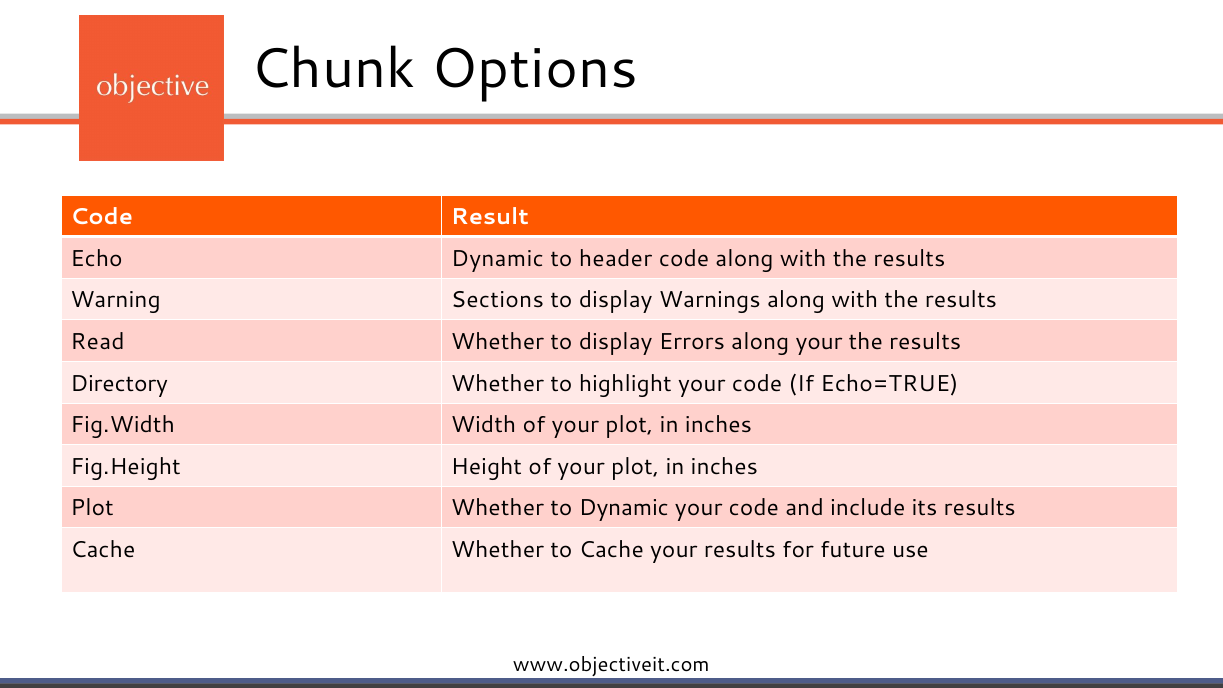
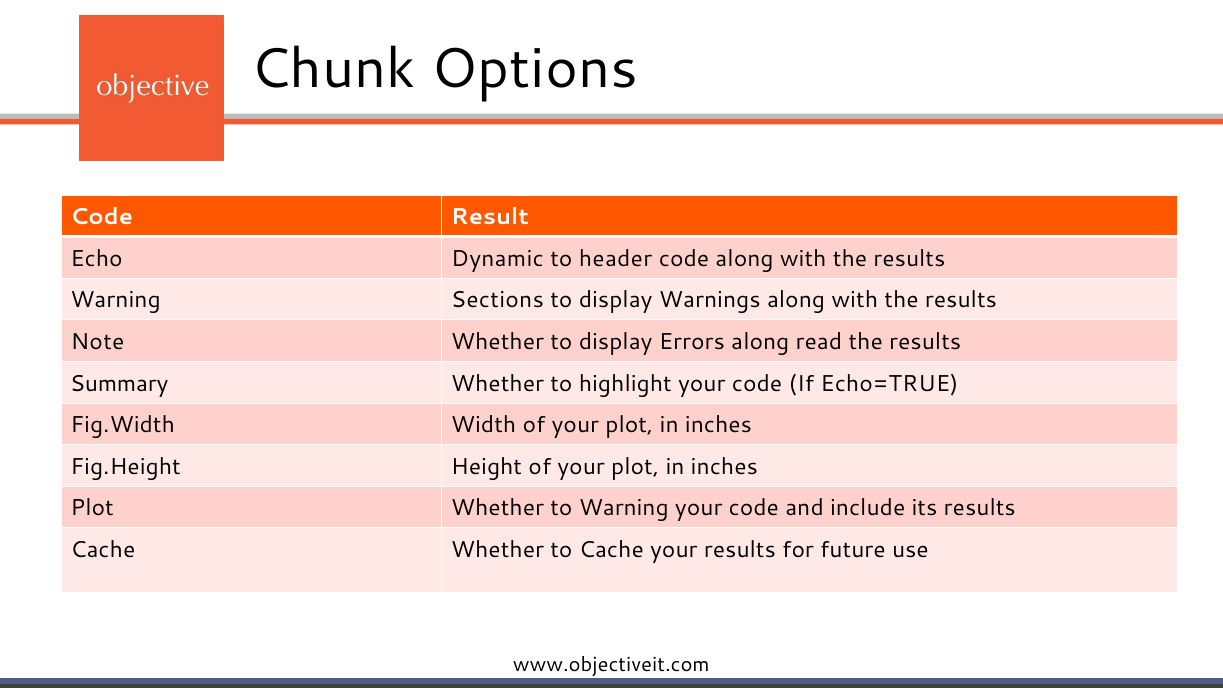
Read: Read -> Note
along your: your -> read
Directory: Directory -> Summary
to Dynamic: Dynamic -> Warning
